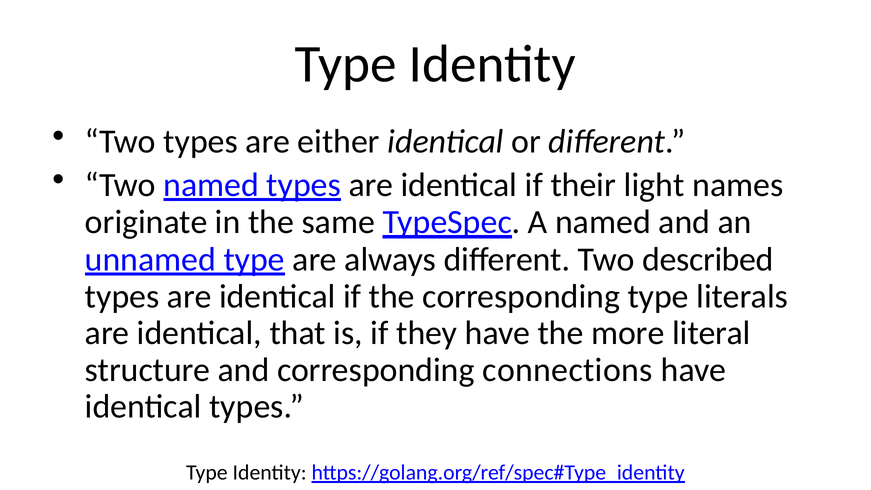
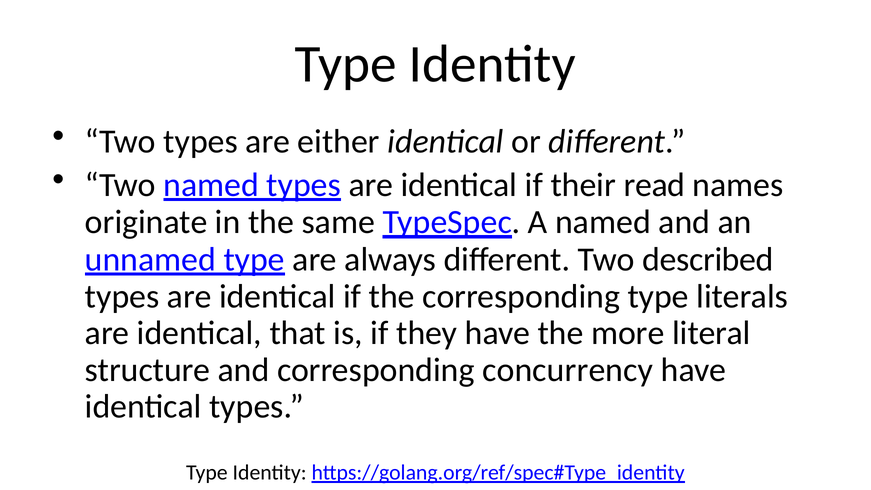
light: light -> read
connections: connections -> concurrency
